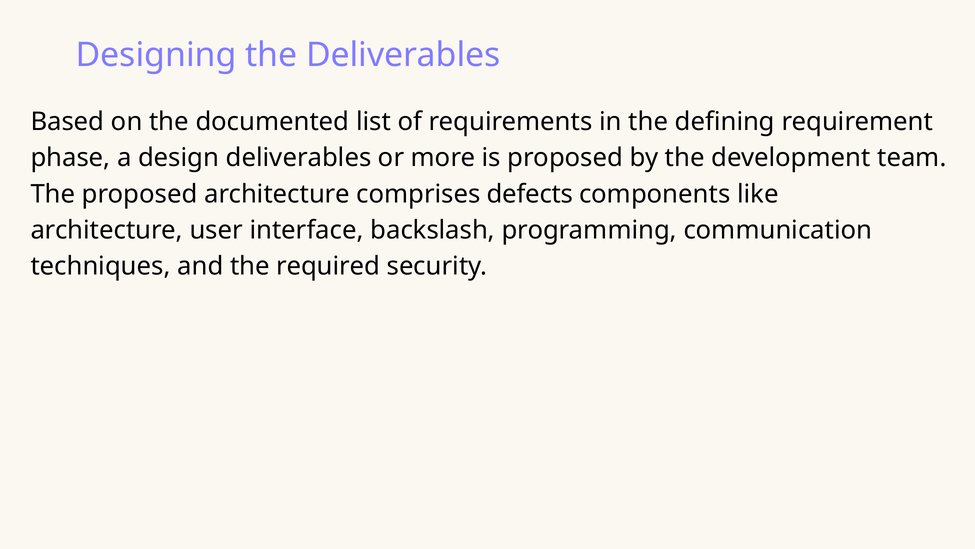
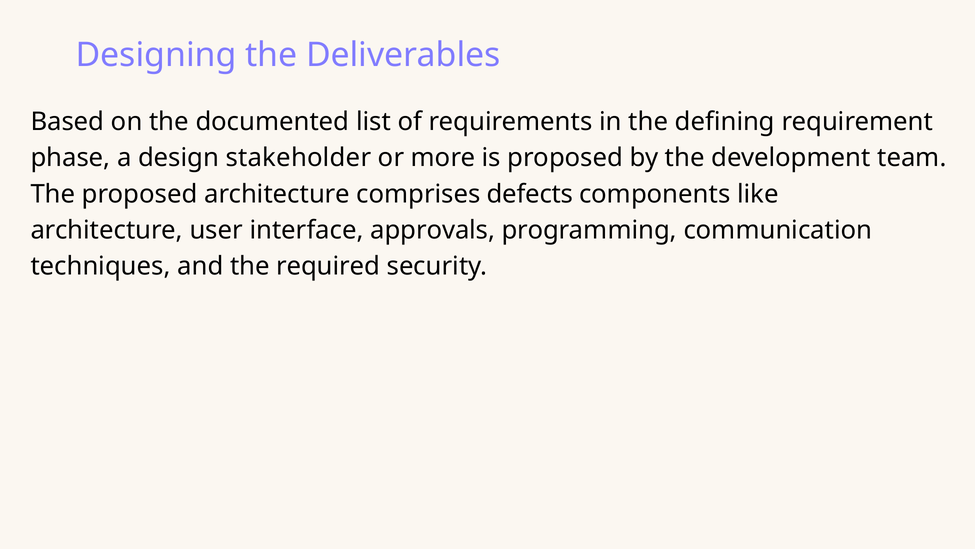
design deliverables: deliverables -> stakeholder
backslash: backslash -> approvals
